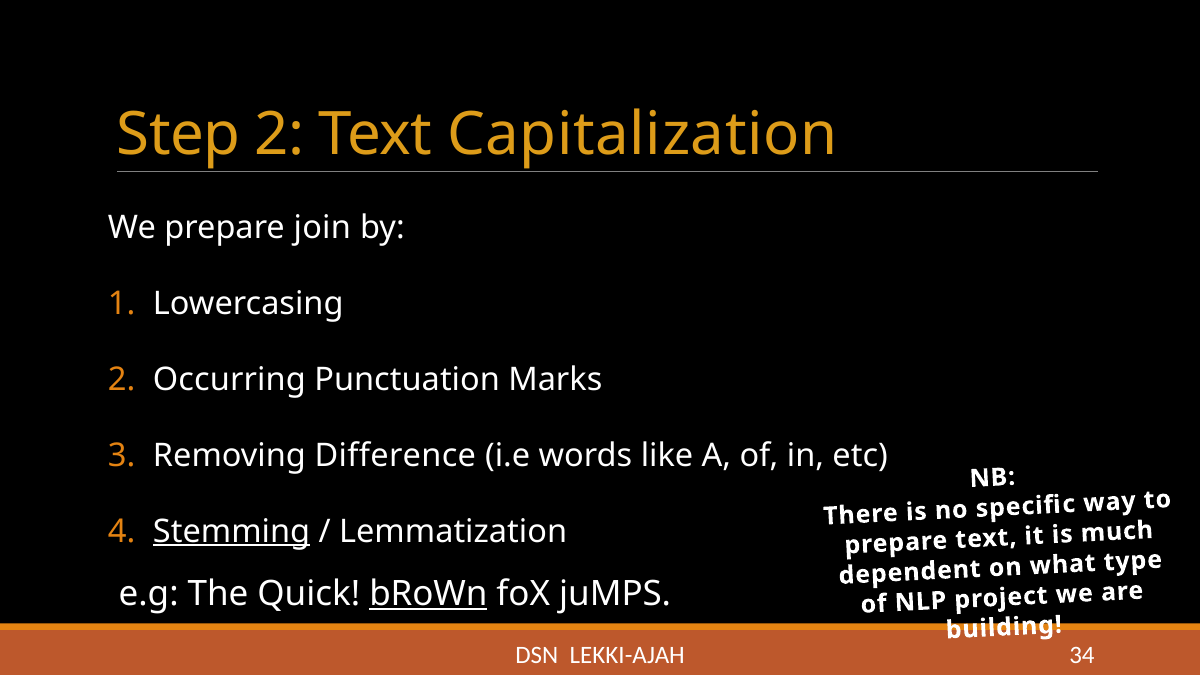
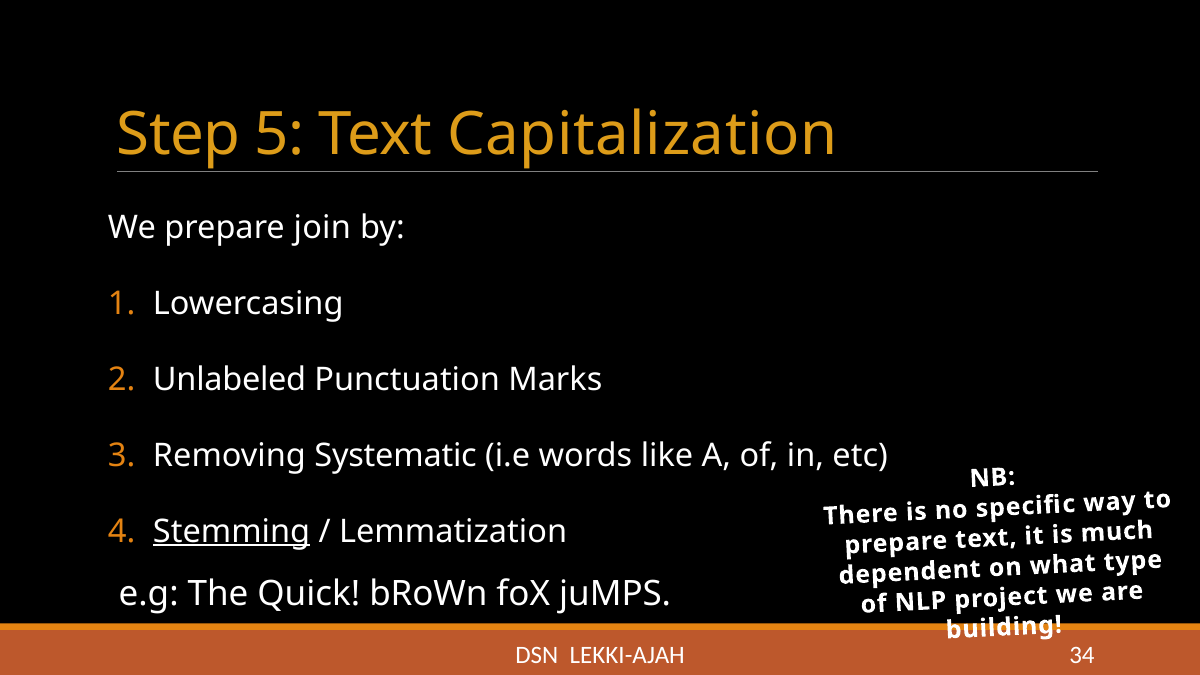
Step 2: 2 -> 5
Occurring: Occurring -> Unlabeled
Difference: Difference -> Systematic
bRoWn underline: present -> none
